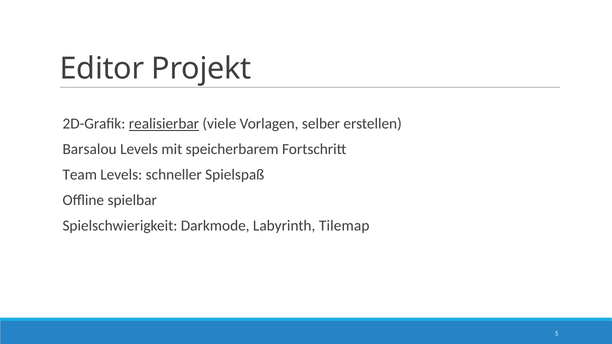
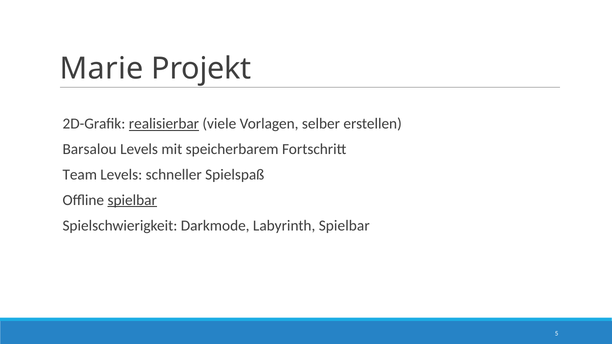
Editor: Editor -> Marie
spielbar at (132, 200) underline: none -> present
Labyrinth Tilemap: Tilemap -> Spielbar
